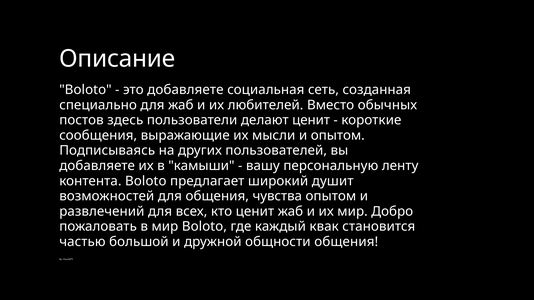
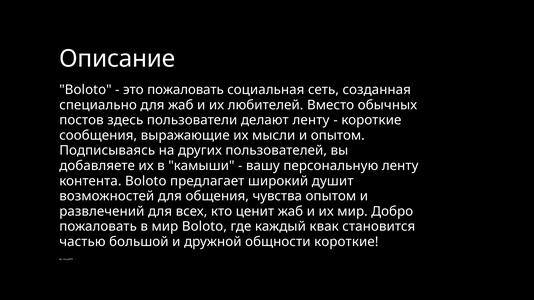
это добавляете: добавляете -> пожаловать
делают ценит: ценит -> ленту
общности общения: общения -> короткие
